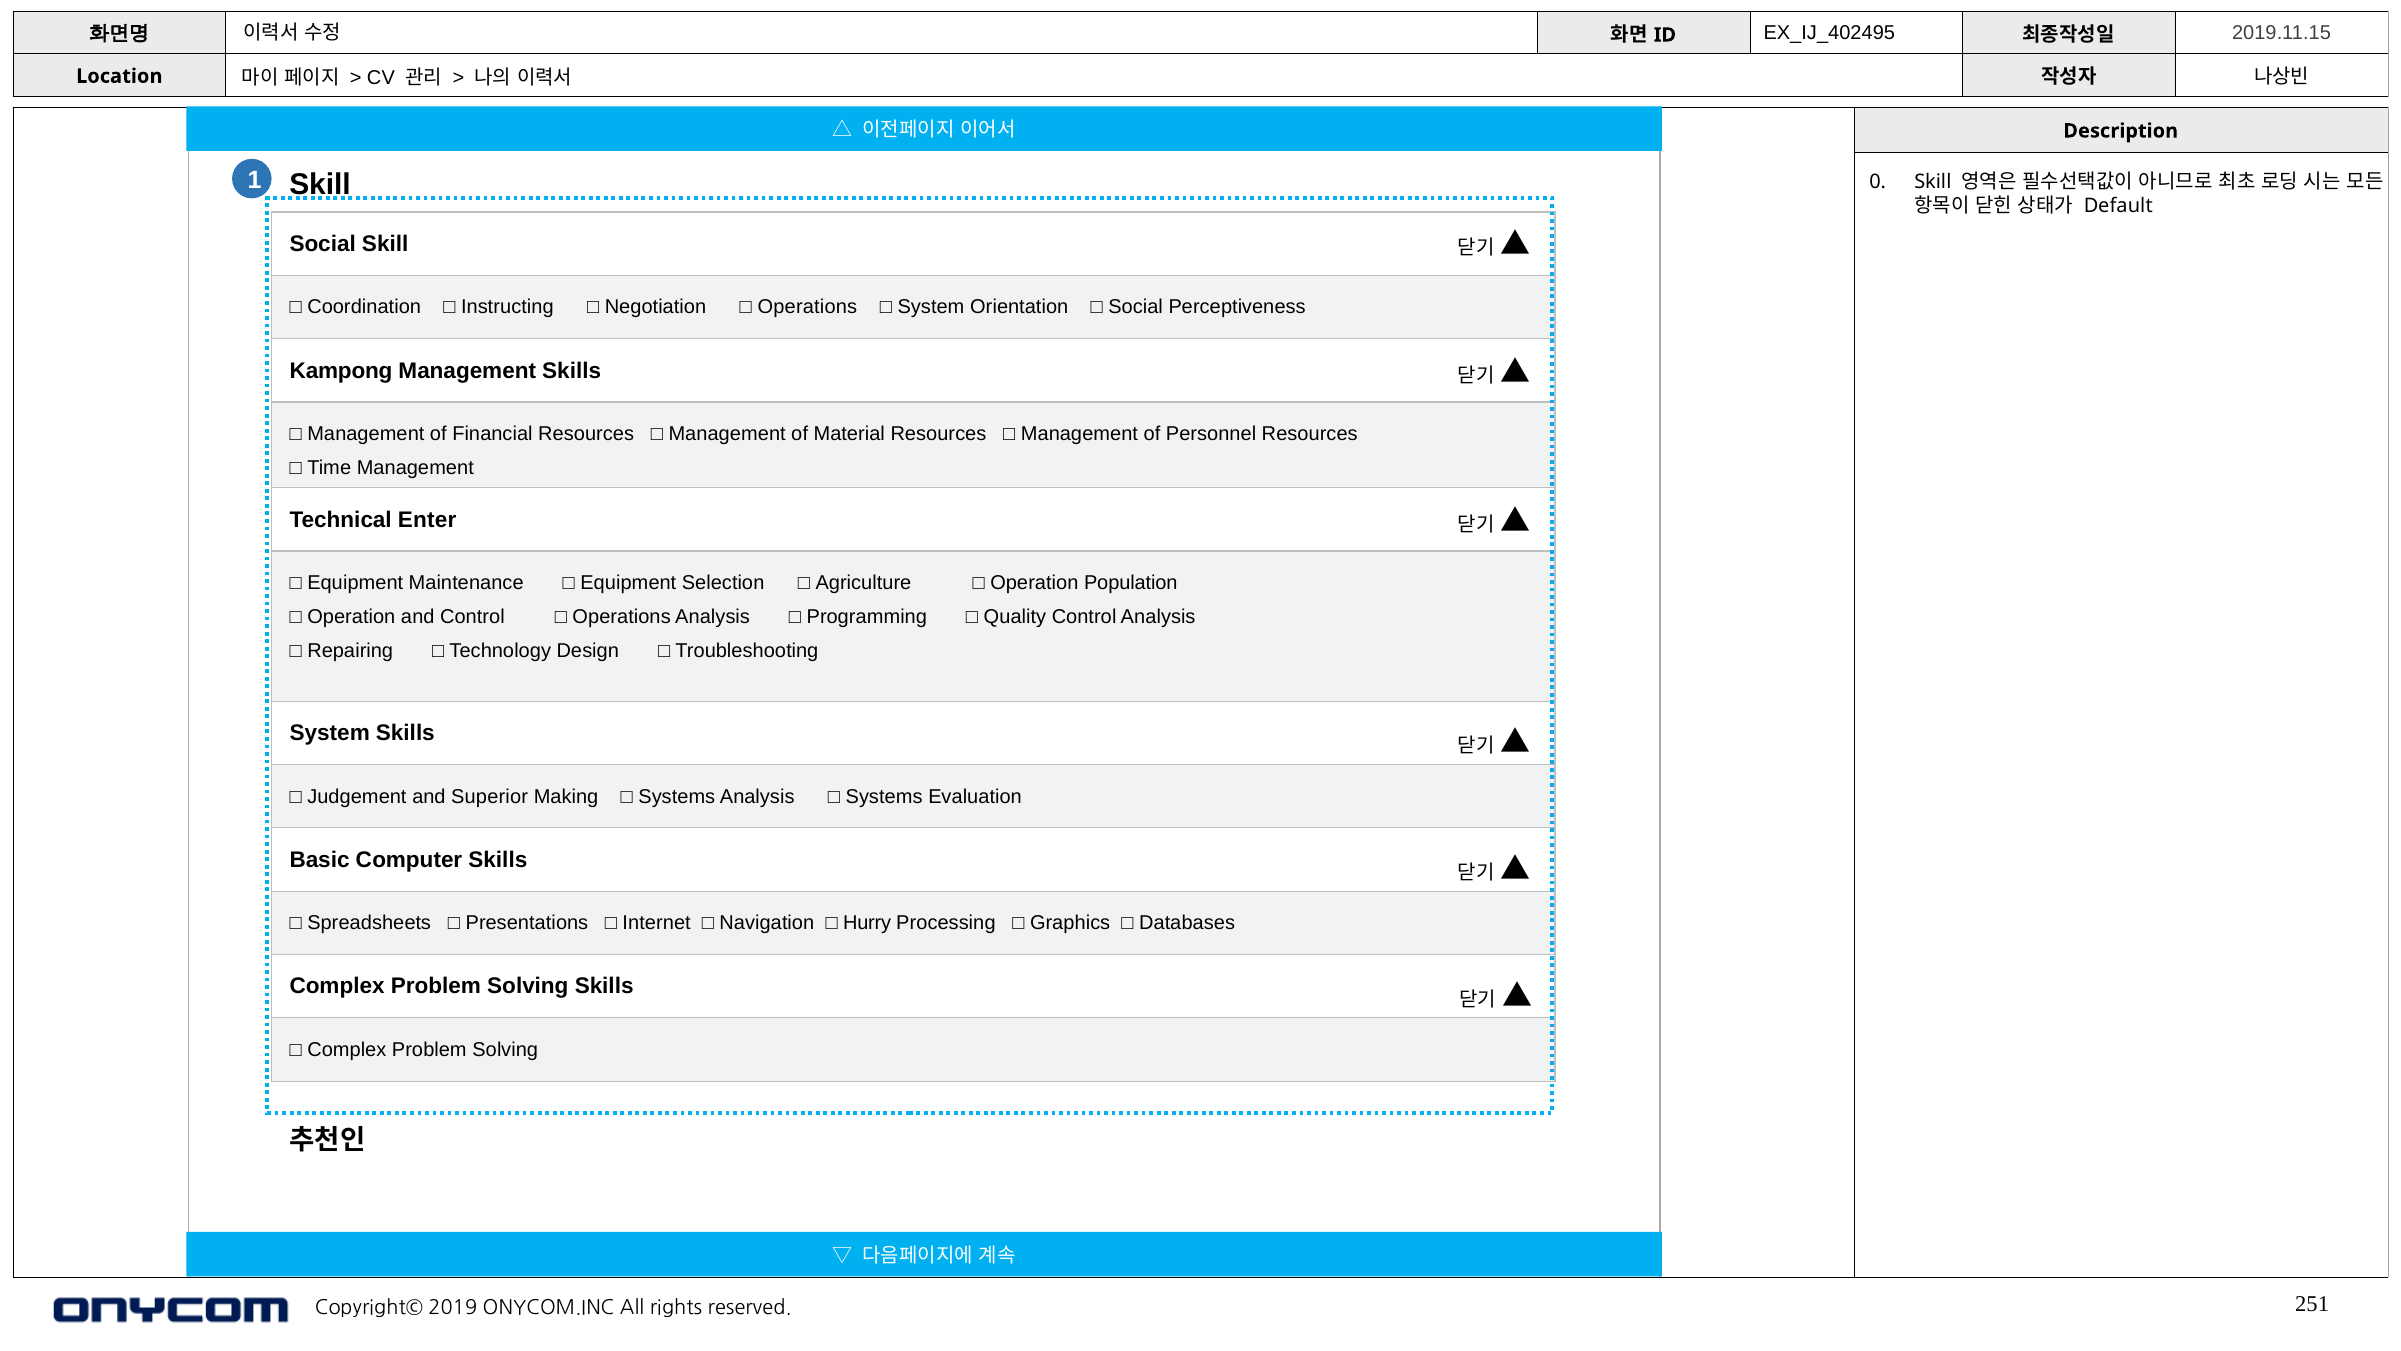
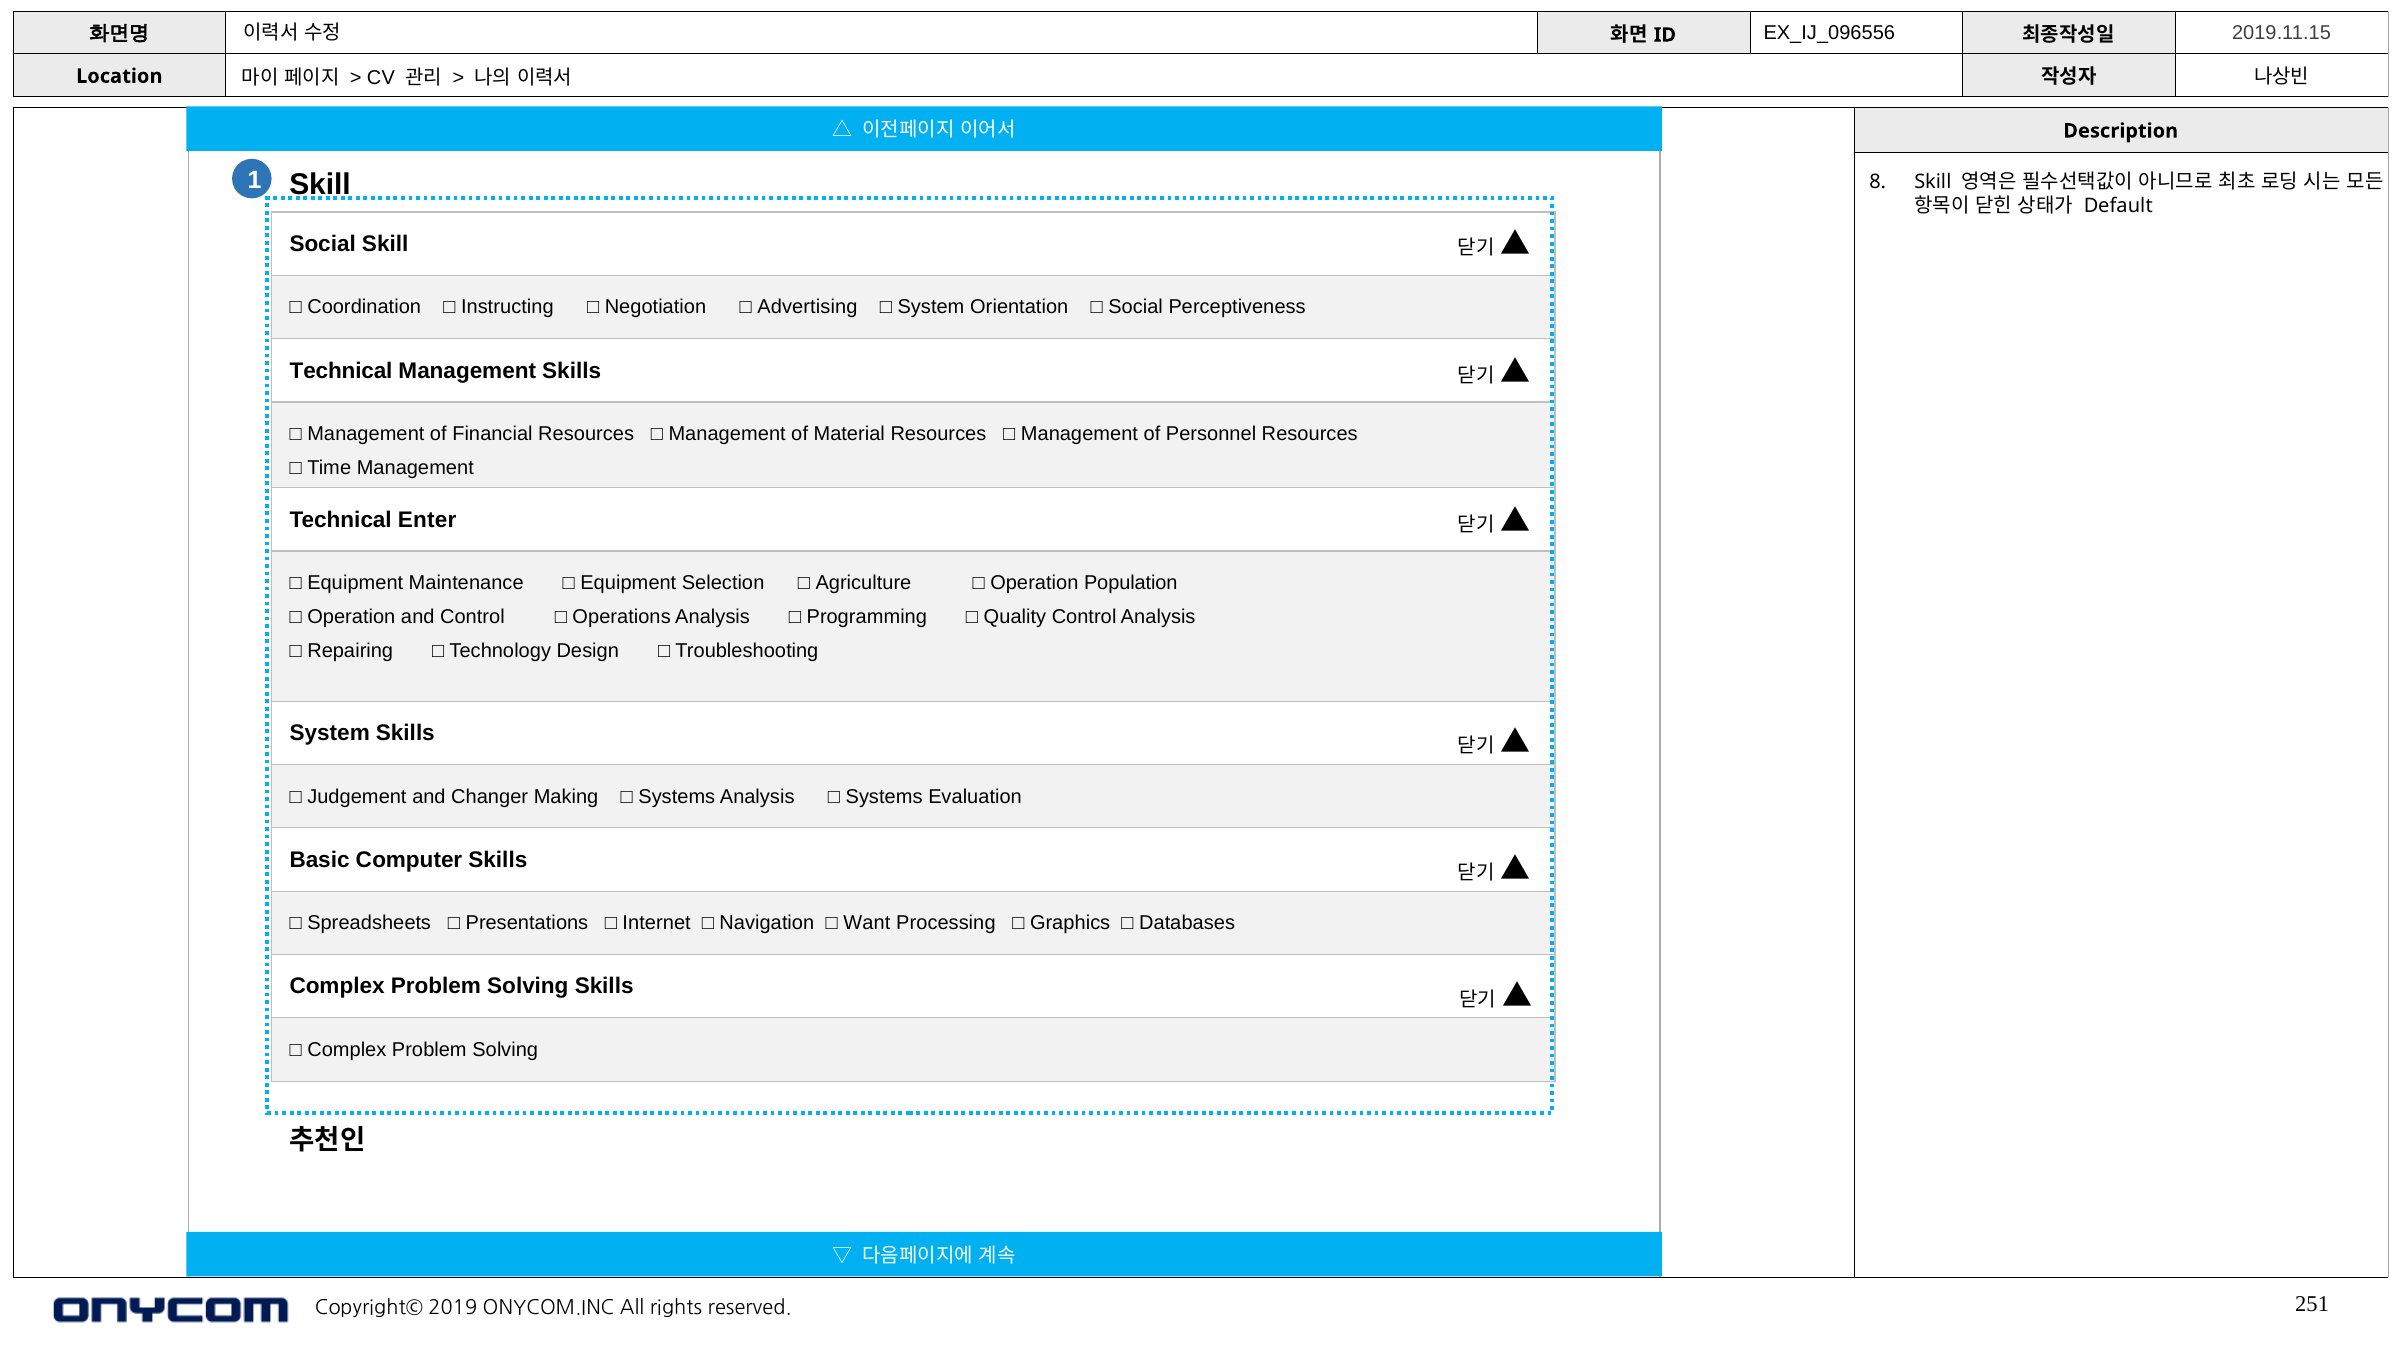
EX_IJ_402495: EX_IJ_402495 -> EX_IJ_096556
0: 0 -> 8
Operations at (807, 307): Operations -> Advertising
Kampong at (341, 371): Kampong -> Technical
Superior: Superior -> Changer
Hurry: Hurry -> Want
